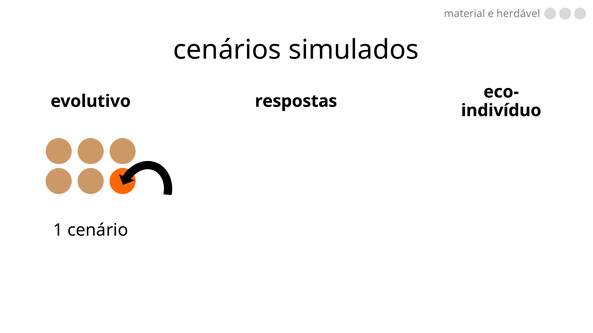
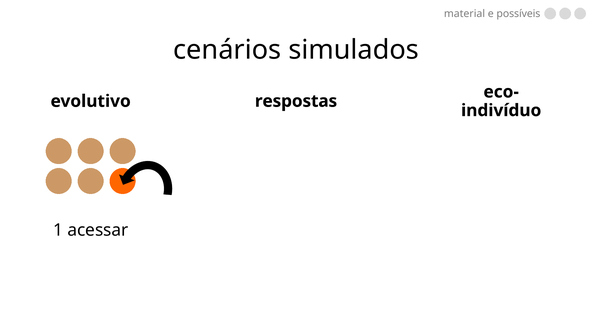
herdável: herdável -> possíveis
cenário: cenário -> acessar
